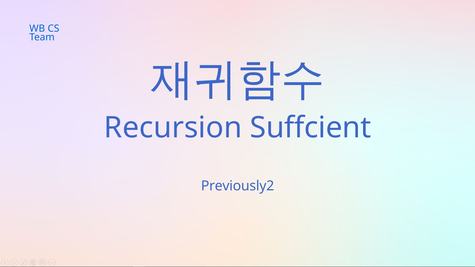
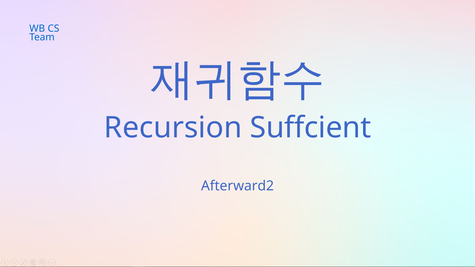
Previously2: Previously2 -> Afterward2
